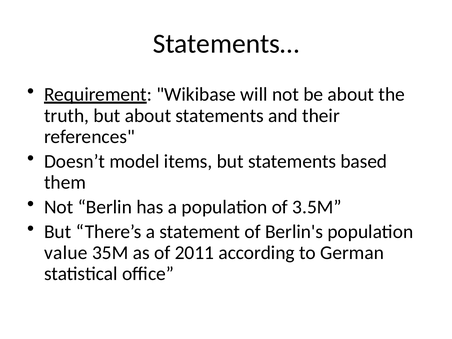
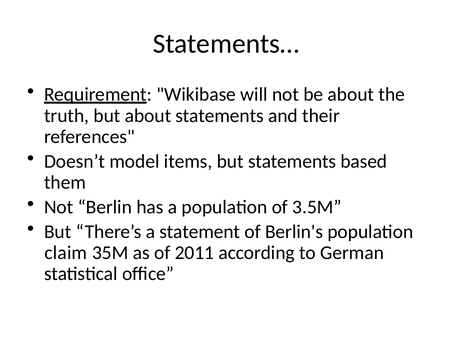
value: value -> claim
